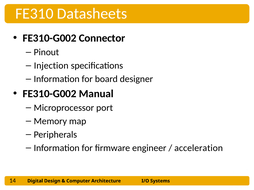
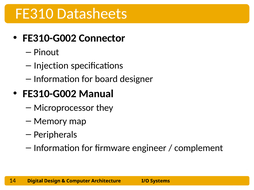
port: port -> they
acceleration: acceleration -> complement
